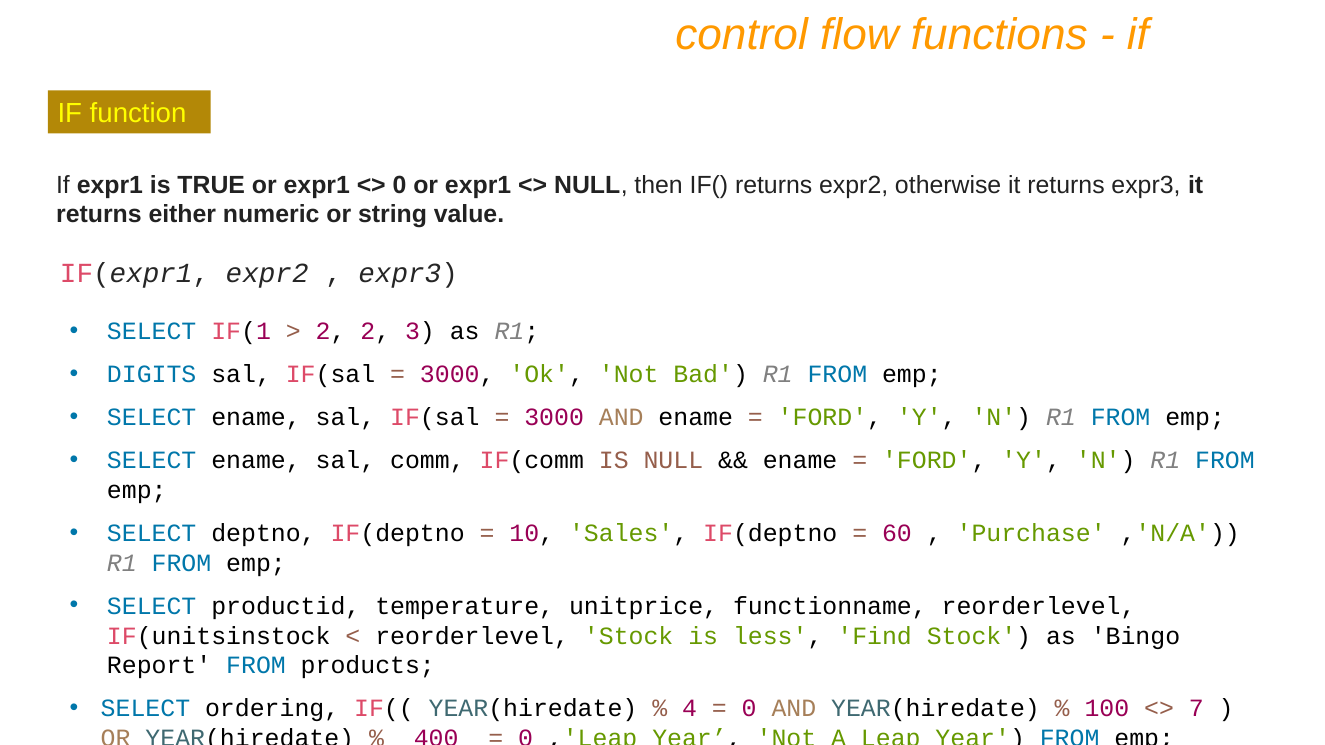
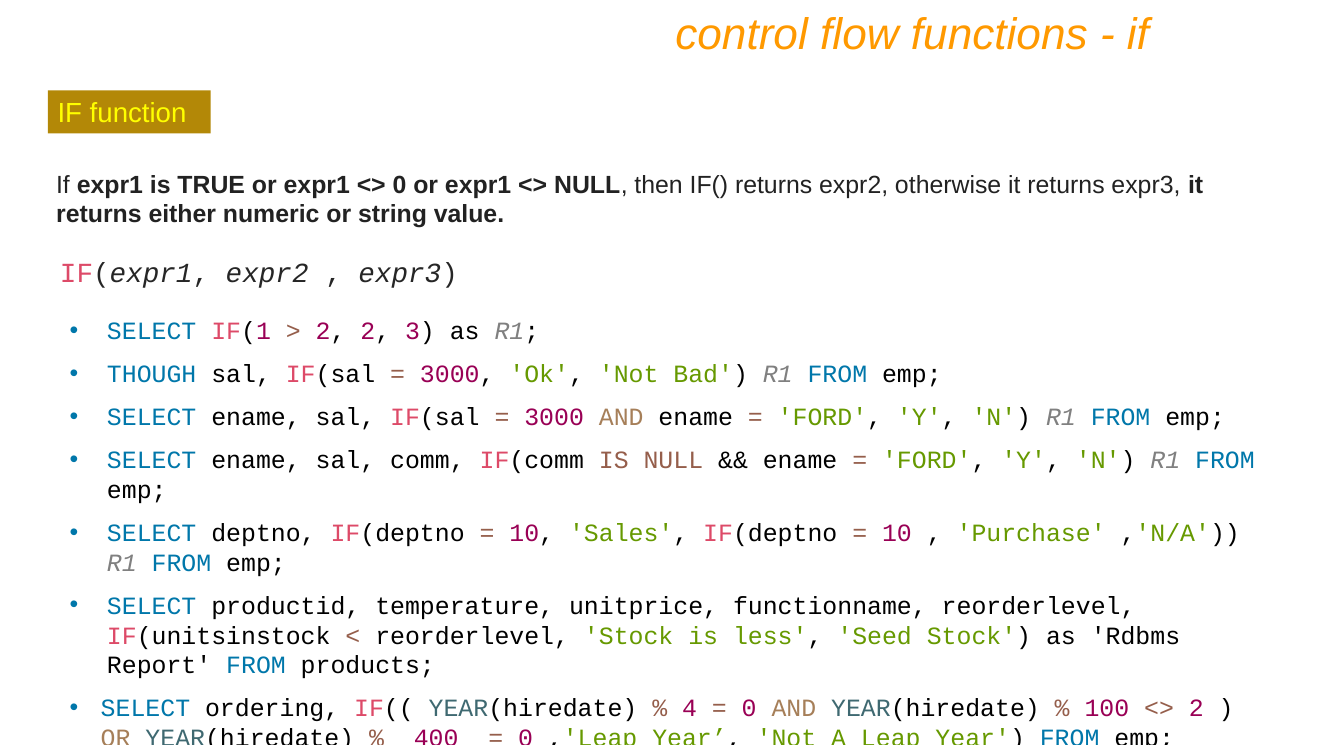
DIGITS: DIGITS -> THOUGH
60 at (897, 534): 60 -> 10
Find: Find -> Seed
Bingo: Bingo -> Rdbms
7 at (1196, 709): 7 -> 2
